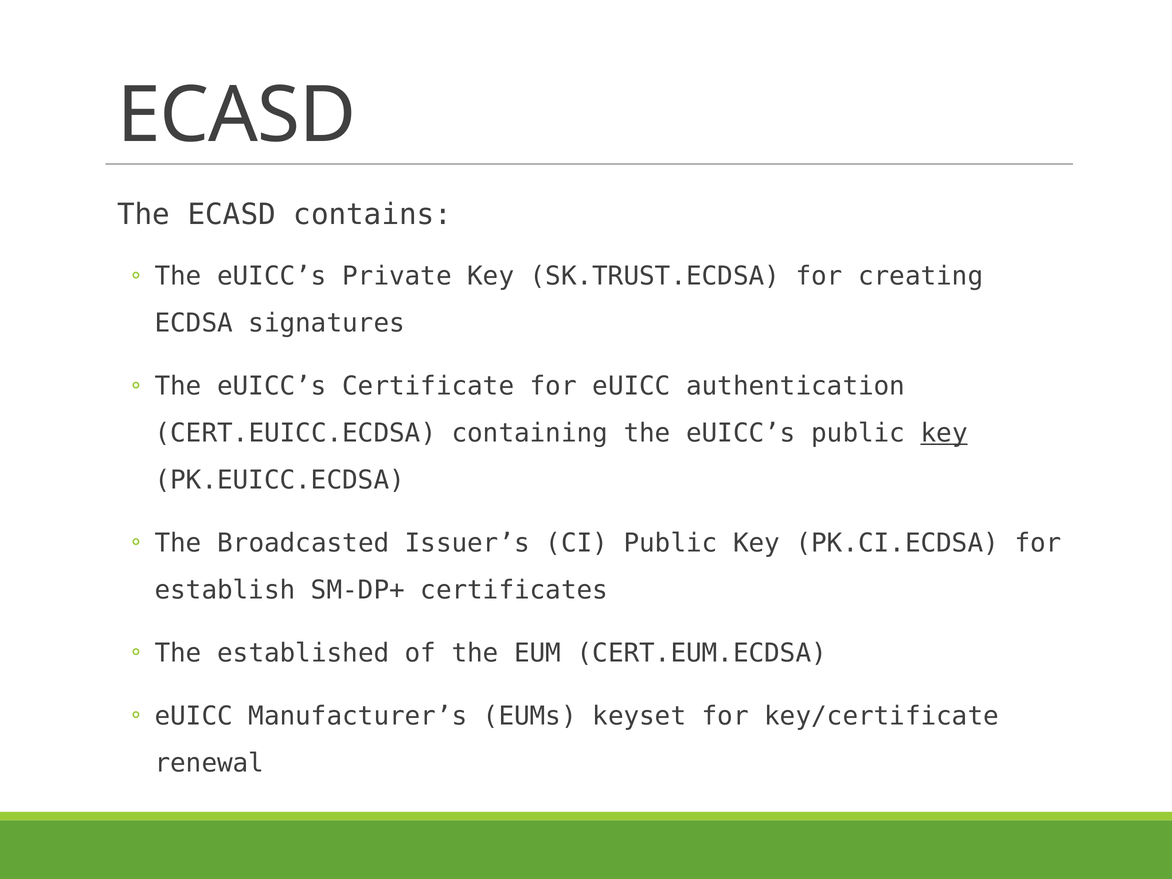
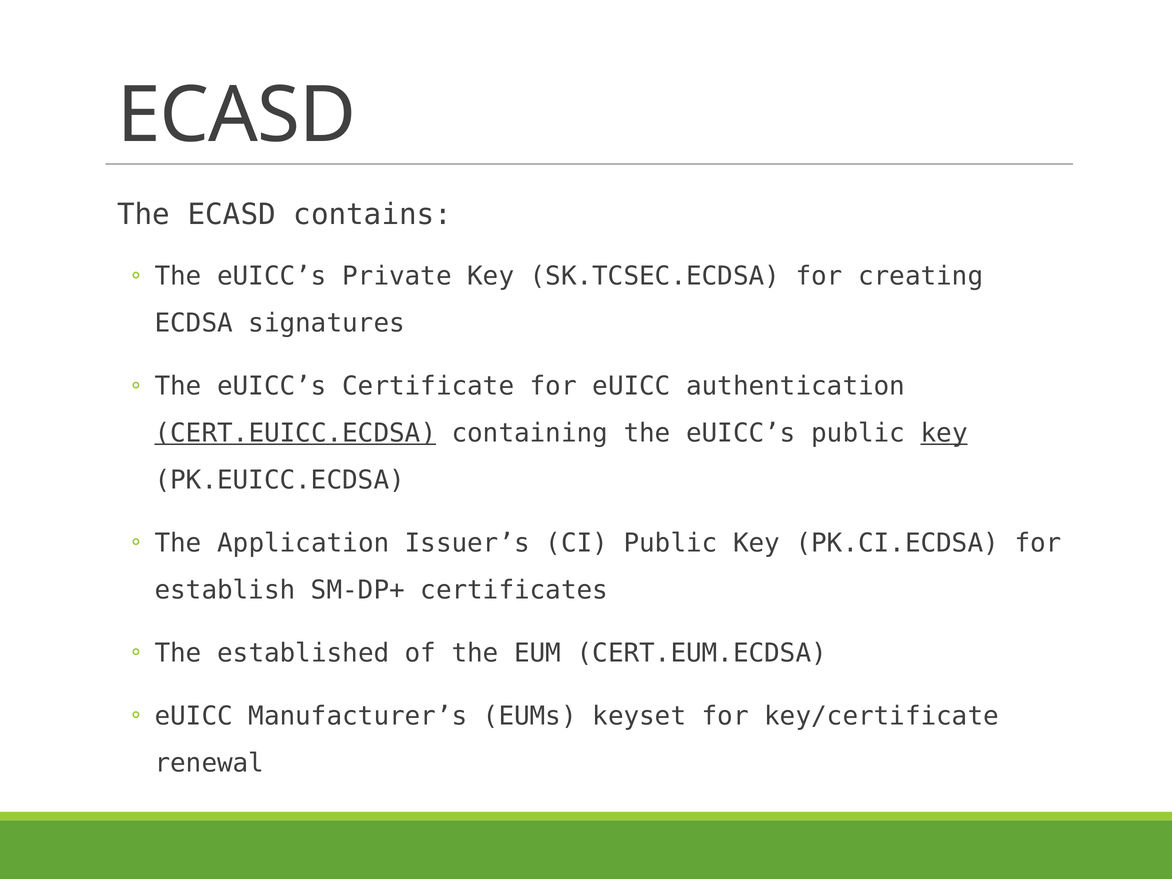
SK.TRUST.ECDSA: SK.TRUST.ECDSA -> SK.TCSEC.ECDSA
CERT.EUICC.ECDSA underline: none -> present
Broadcasted: Broadcasted -> Application
